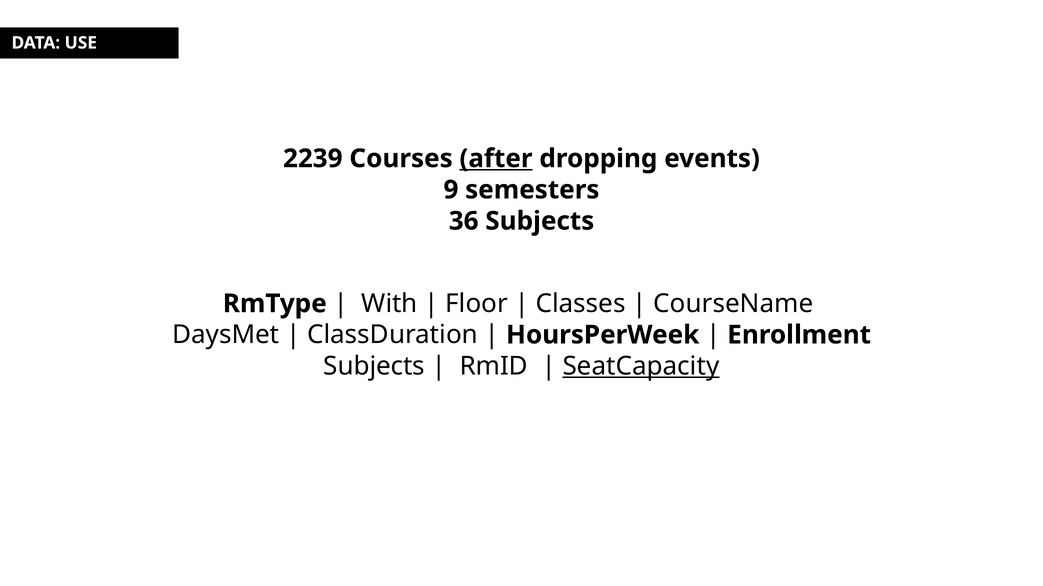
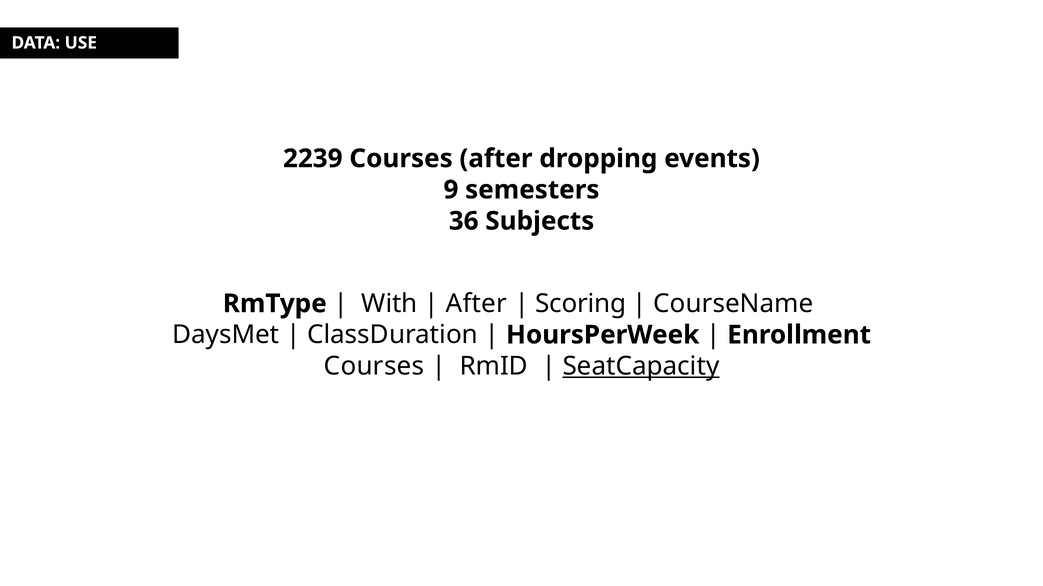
after at (496, 159) underline: present -> none
Floor at (477, 304): Floor -> After
Classes: Classes -> Scoring
Subjects at (374, 367): Subjects -> Courses
